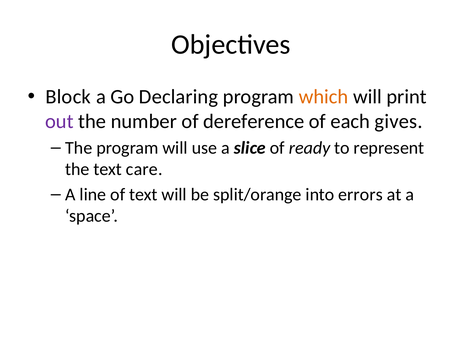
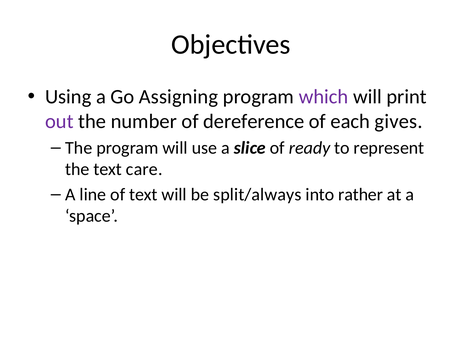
Block: Block -> Using
Declaring: Declaring -> Assigning
which colour: orange -> purple
split/orange: split/orange -> split/always
errors: errors -> rather
